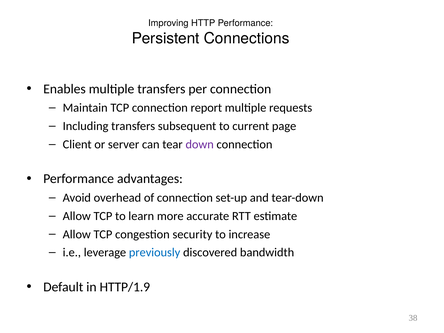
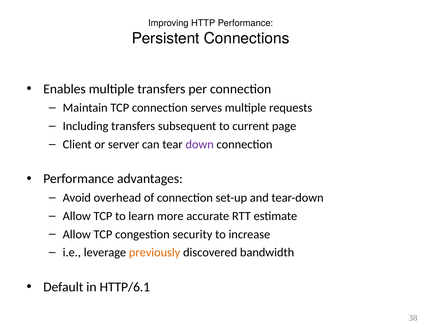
report: report -> serves
previously colour: blue -> orange
HTTP/1.9: HTTP/1.9 -> HTTP/6.1
